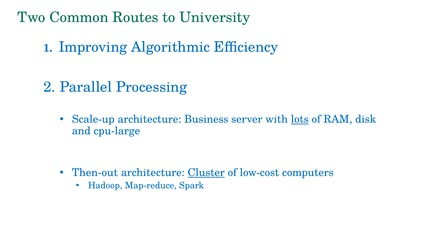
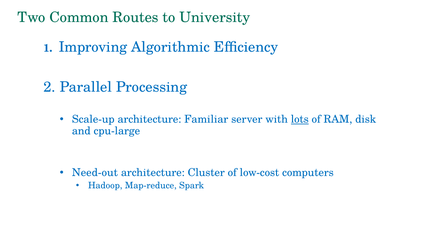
Business: Business -> Familiar
Then-out: Then-out -> Need-out
Cluster underline: present -> none
